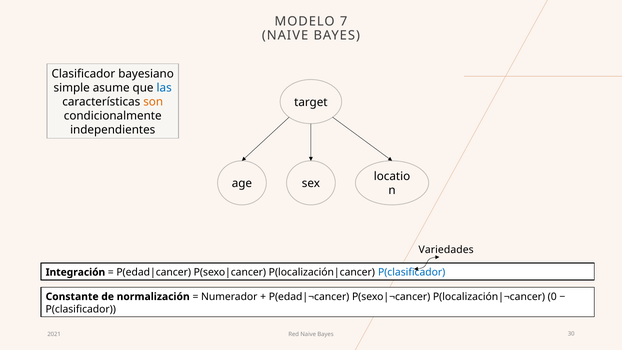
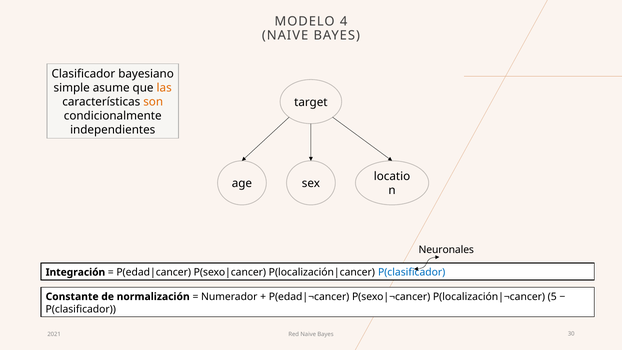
7: 7 -> 4
las colour: blue -> orange
Variedades: Variedades -> Neuronales
0: 0 -> 5
